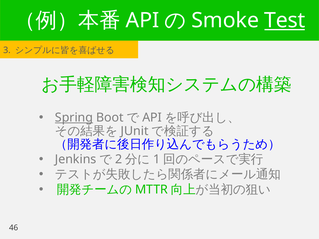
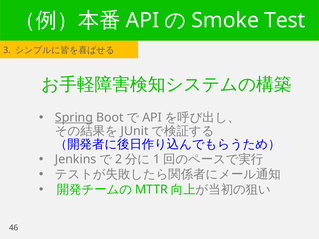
Test underline: present -> none
